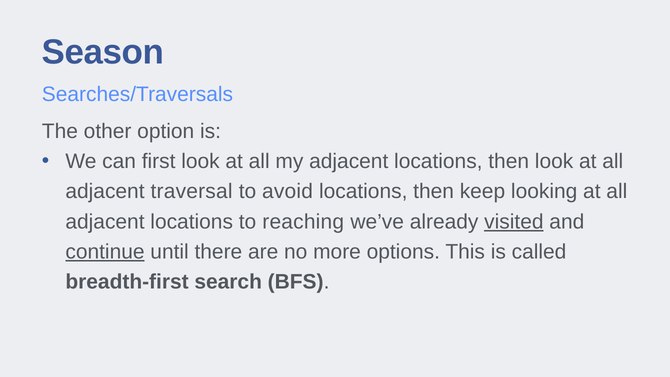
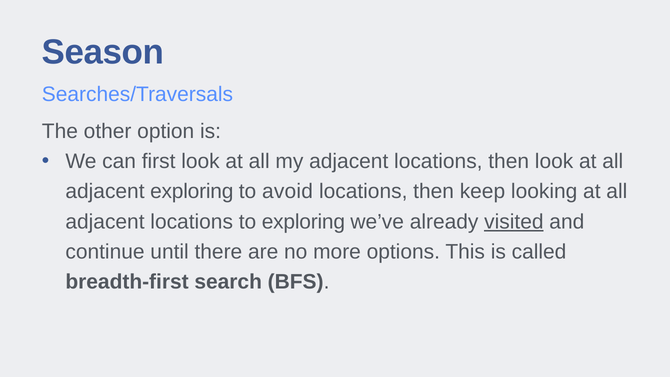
adjacent traversal: traversal -> exploring
to reaching: reaching -> exploring
continue underline: present -> none
